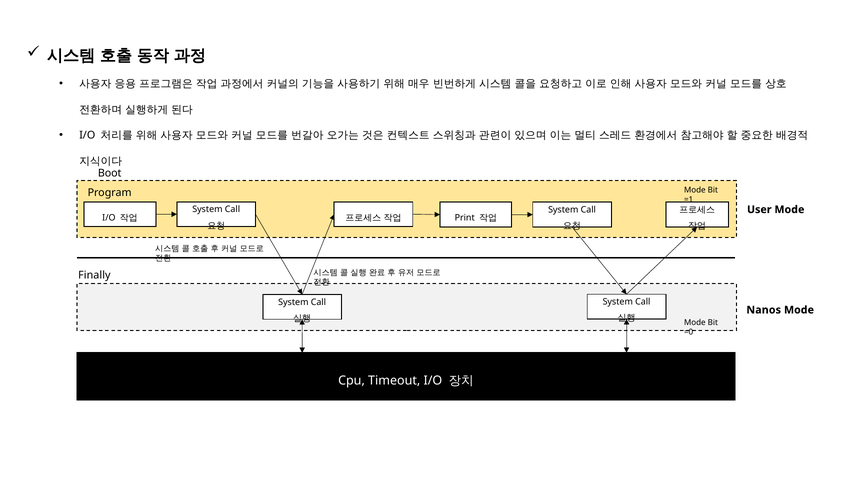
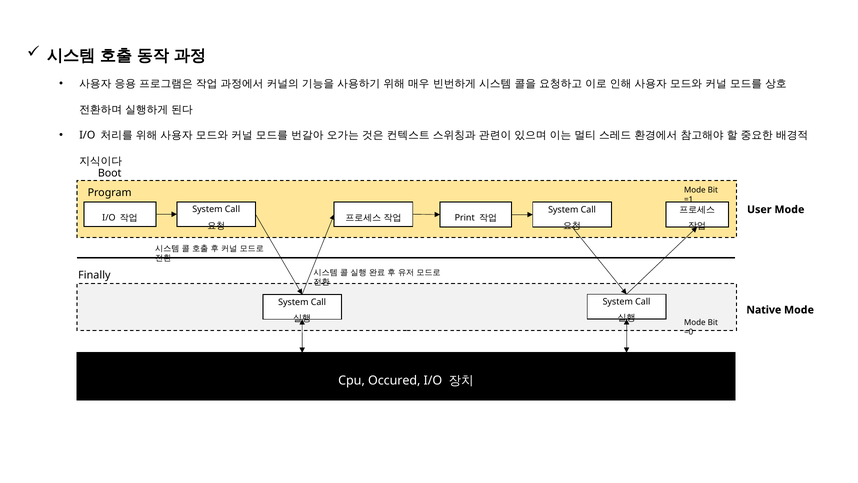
Nanos: Nanos -> Native
Timeout: Timeout -> Occured
